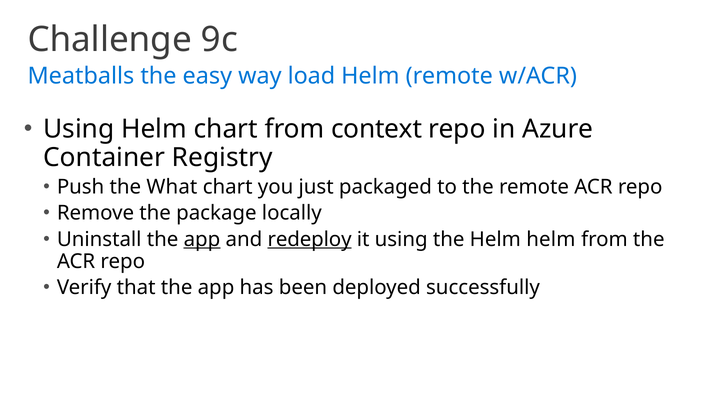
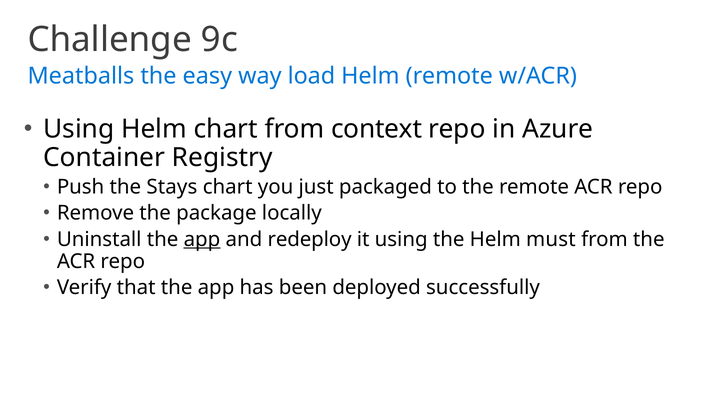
What: What -> Stays
redeploy underline: present -> none
Helm helm: helm -> must
